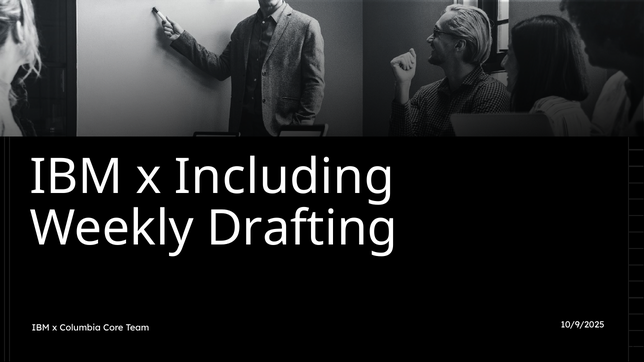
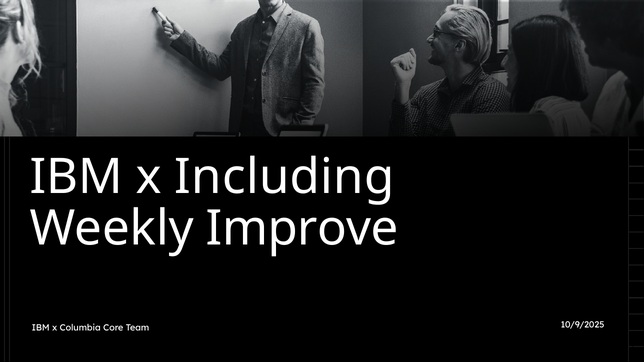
Drafting: Drafting -> Improve
